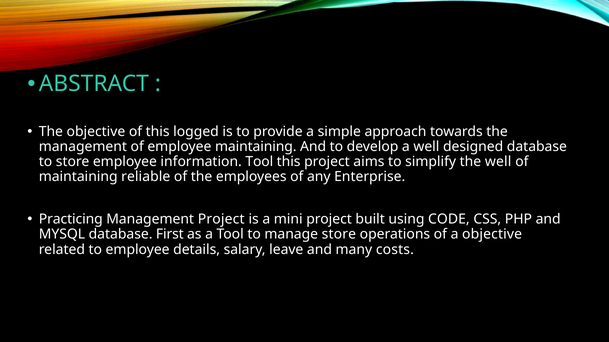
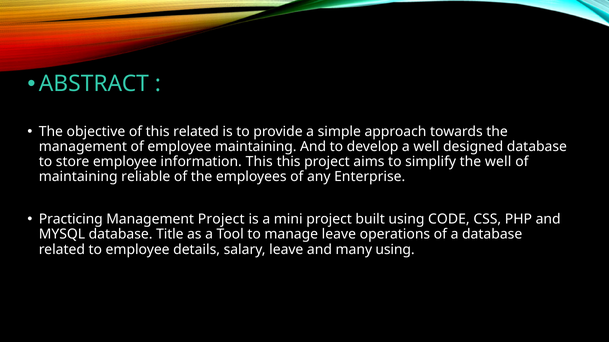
this logged: logged -> related
information Tool: Tool -> This
First: First -> Title
manage store: store -> leave
a objective: objective -> database
many costs: costs -> using
